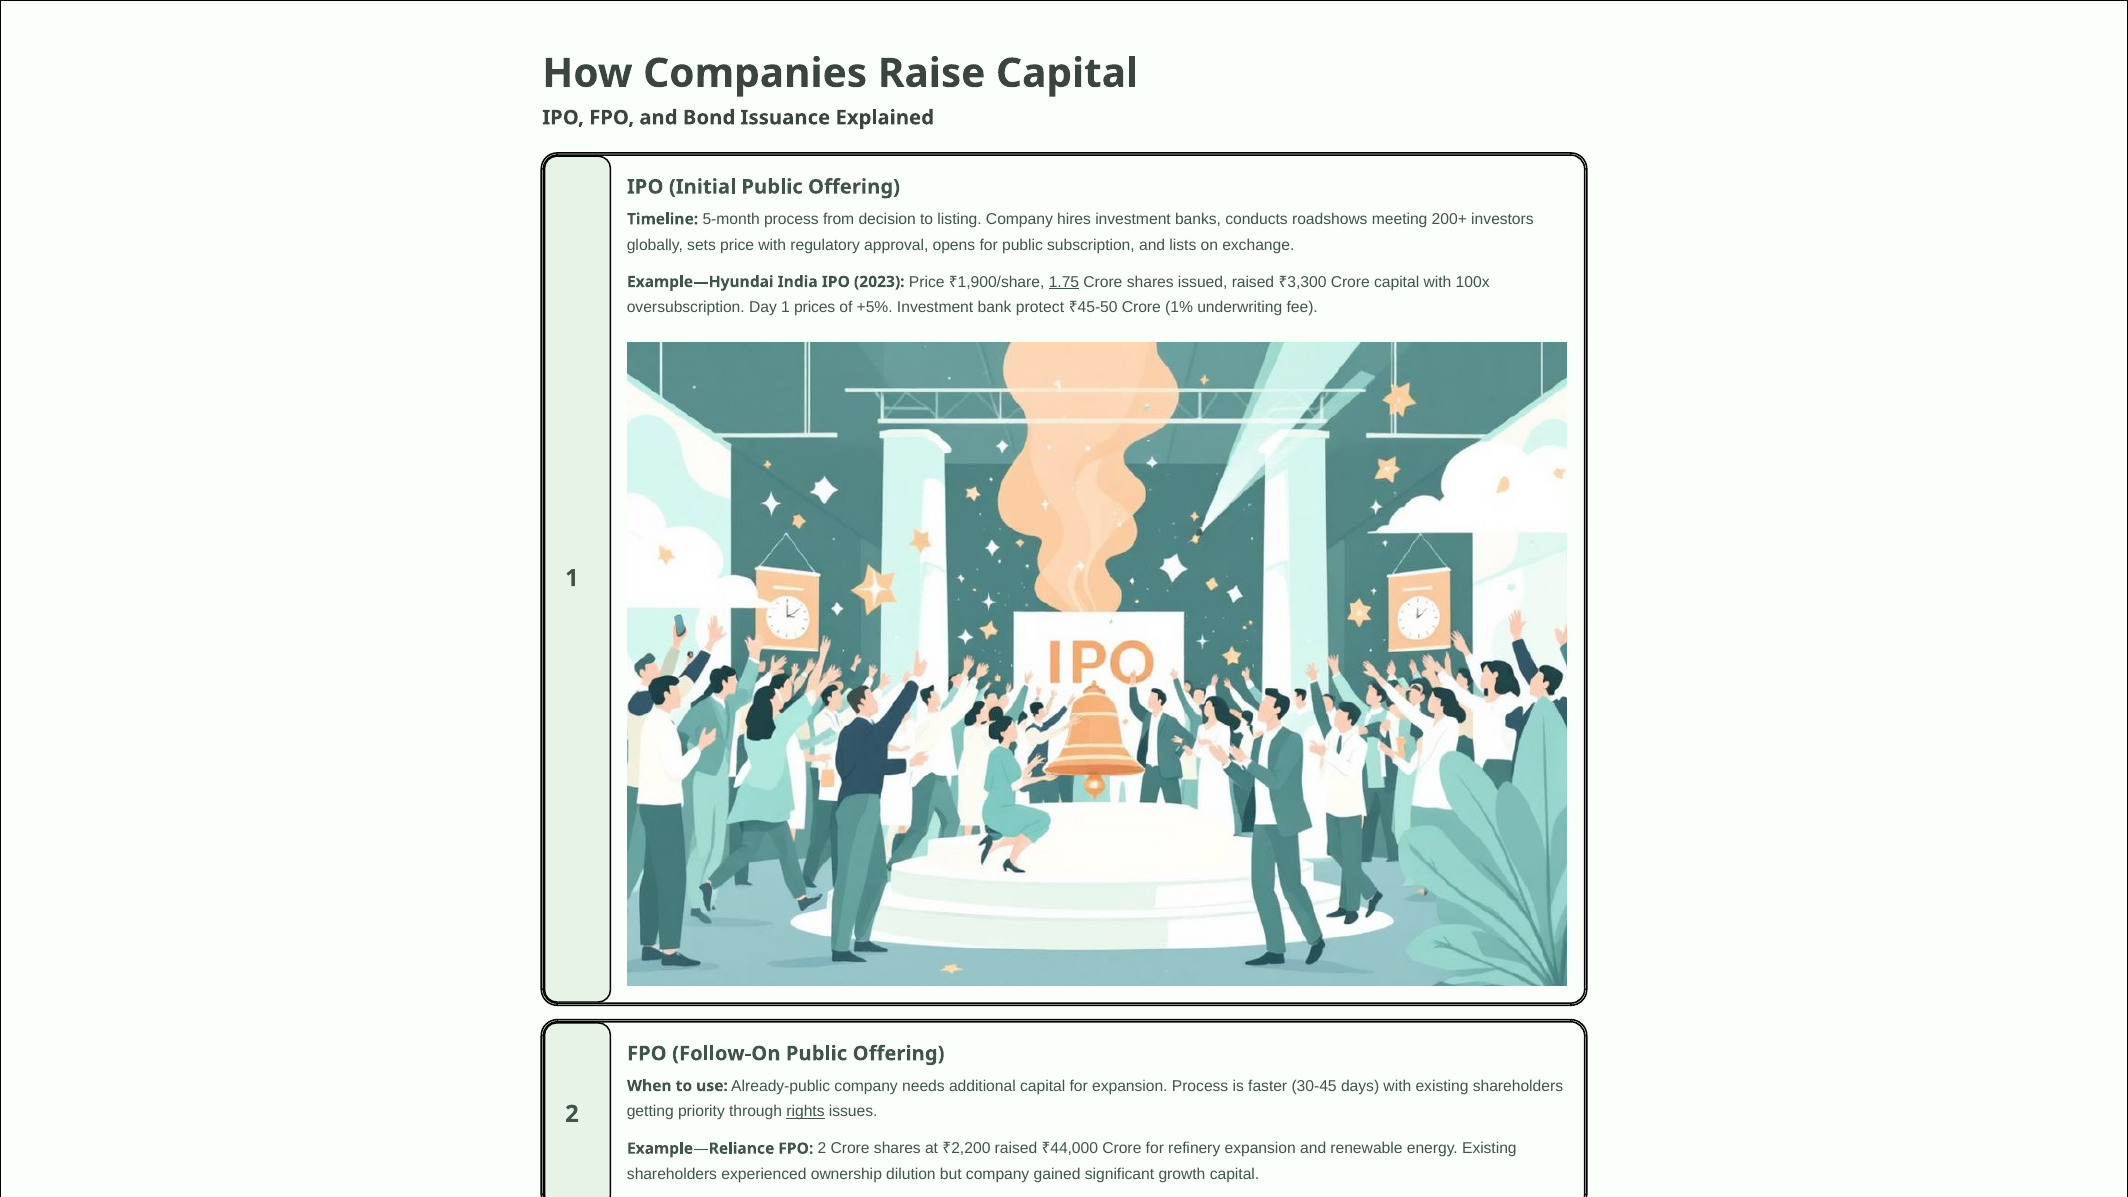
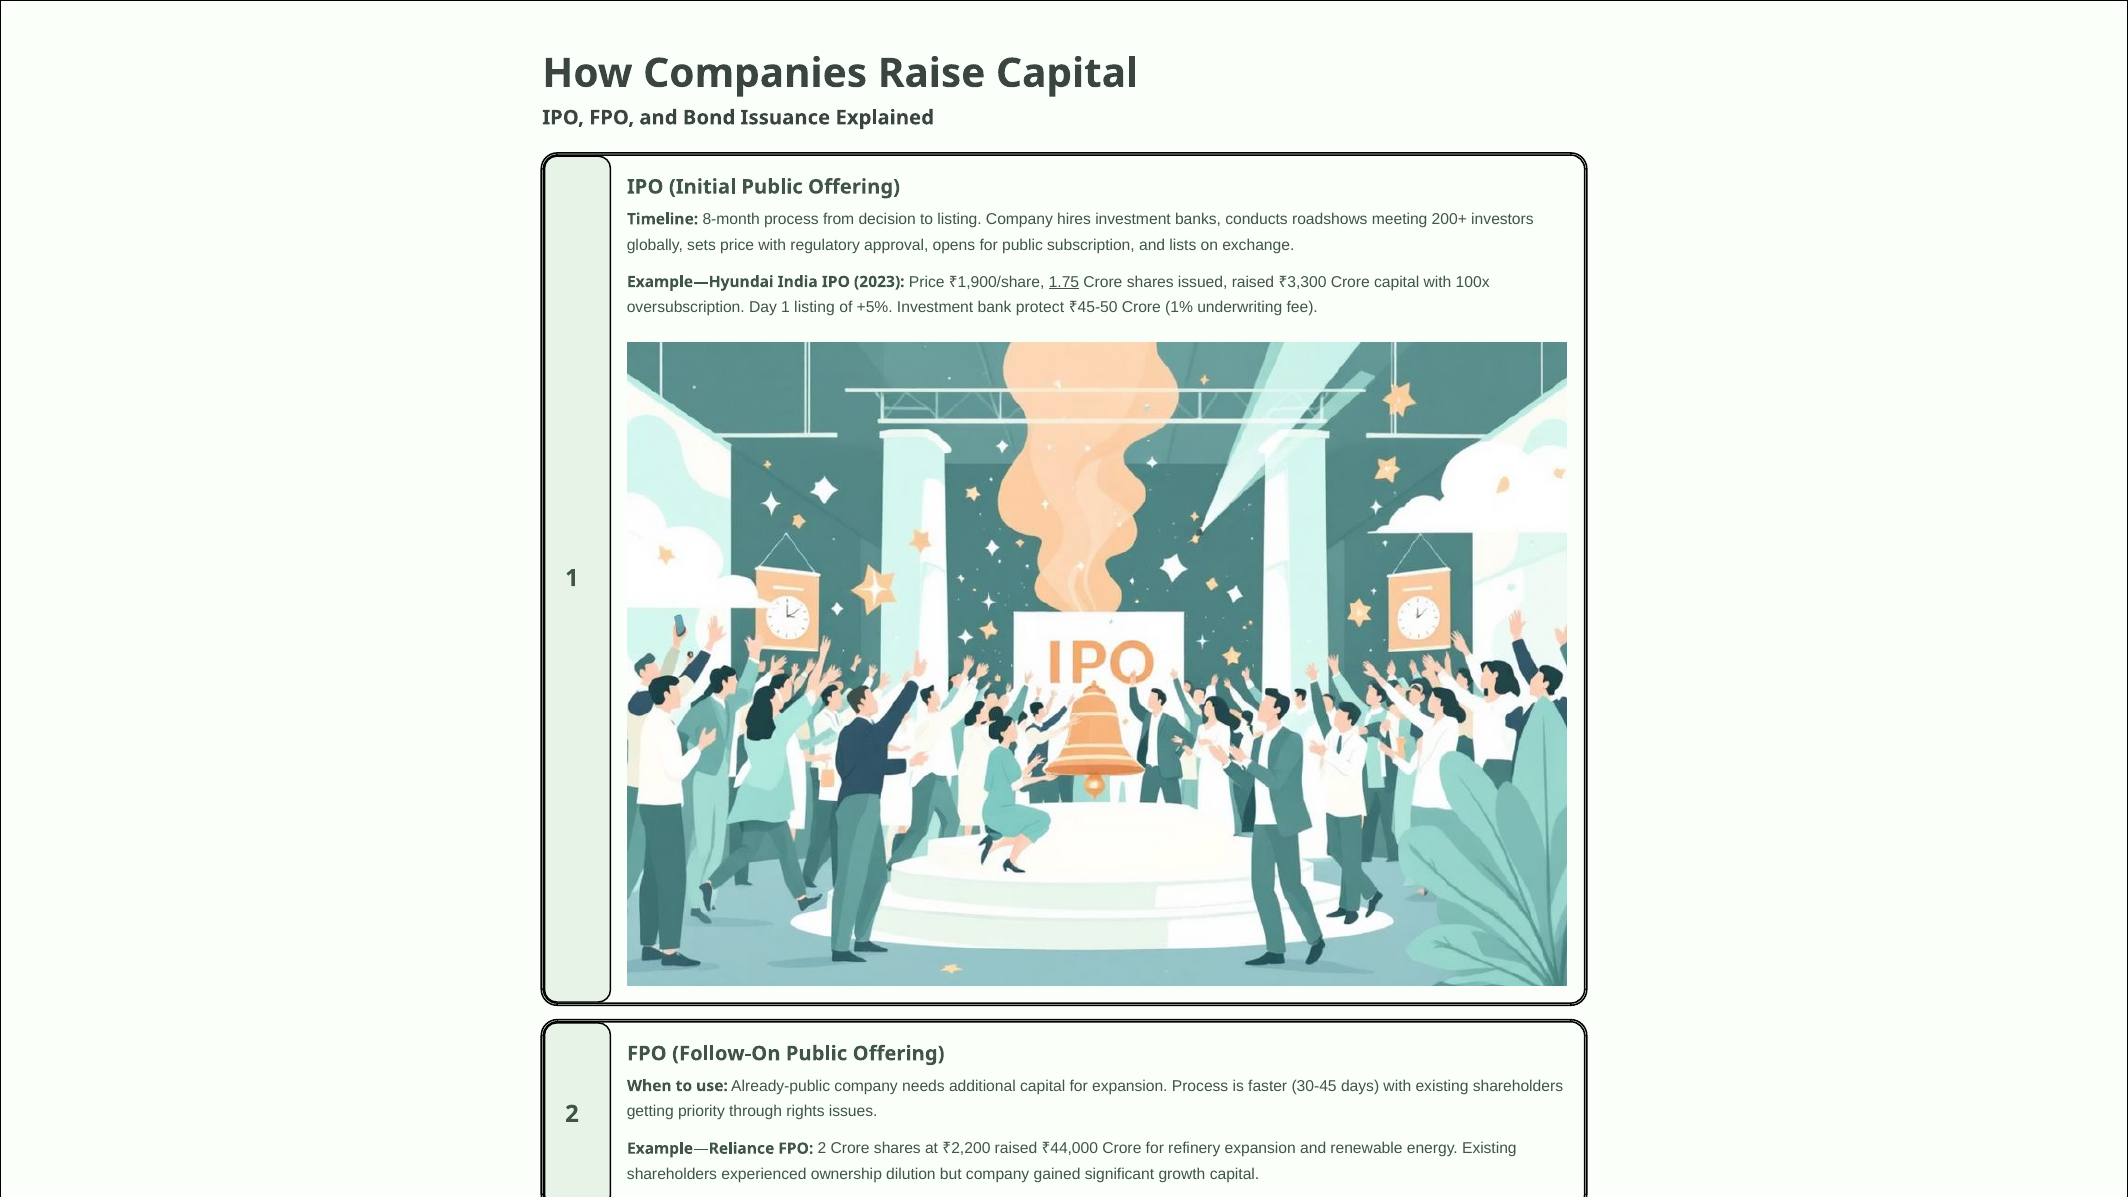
5-month: 5-month -> 8-month
1 prices: prices -> listing
rights underline: present -> none
